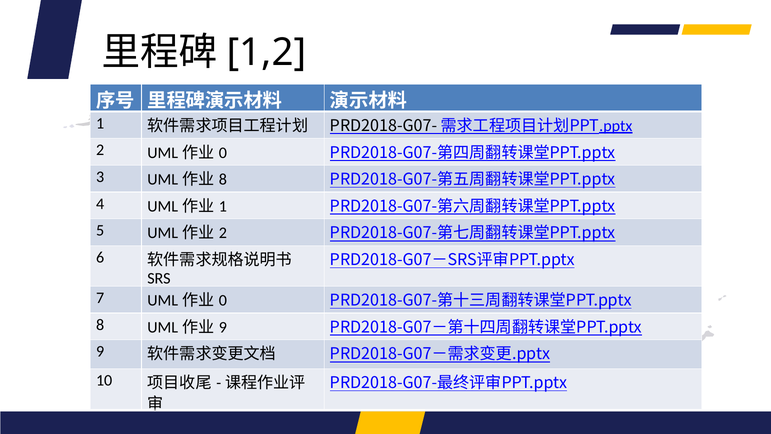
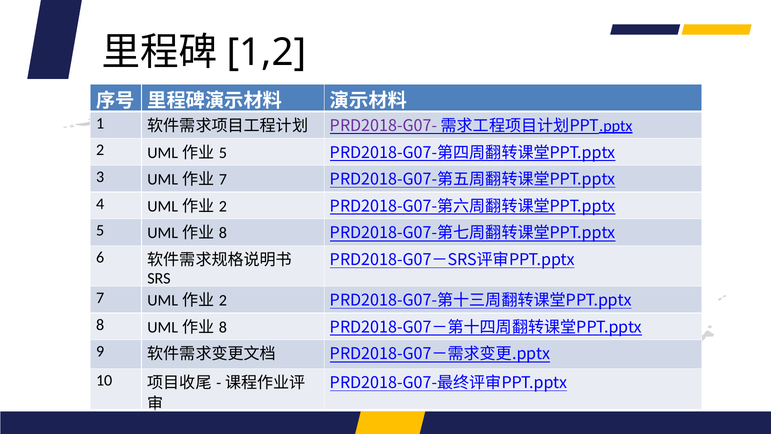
PRD2018-G07- colour: black -> purple
0 at (223, 153): 0 -> 5
8 at (223, 179): 8 -> 7
1 at (223, 206): 1 -> 2
2 at (223, 233): 2 -> 8
0 at (223, 300): 0 -> 2
9 at (223, 327): 9 -> 8
